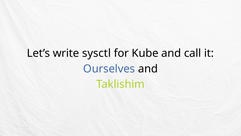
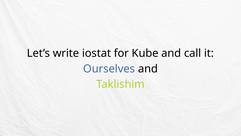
sysctl: sysctl -> iostat
